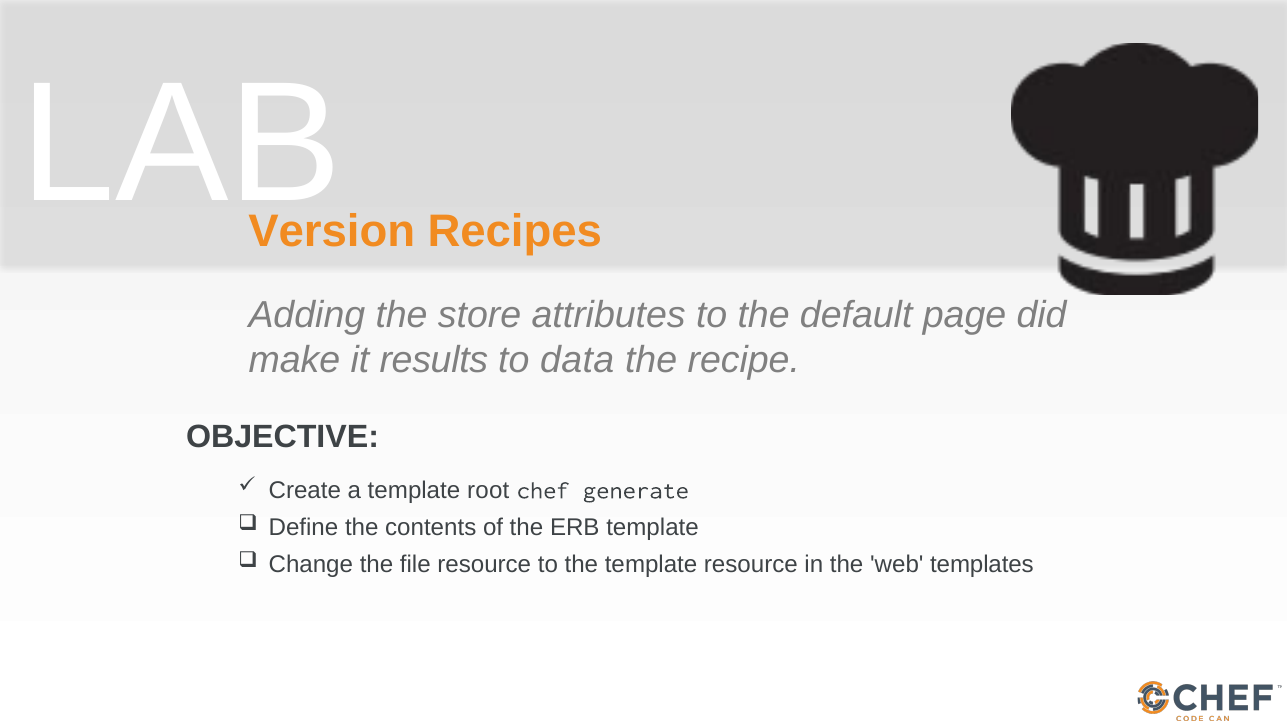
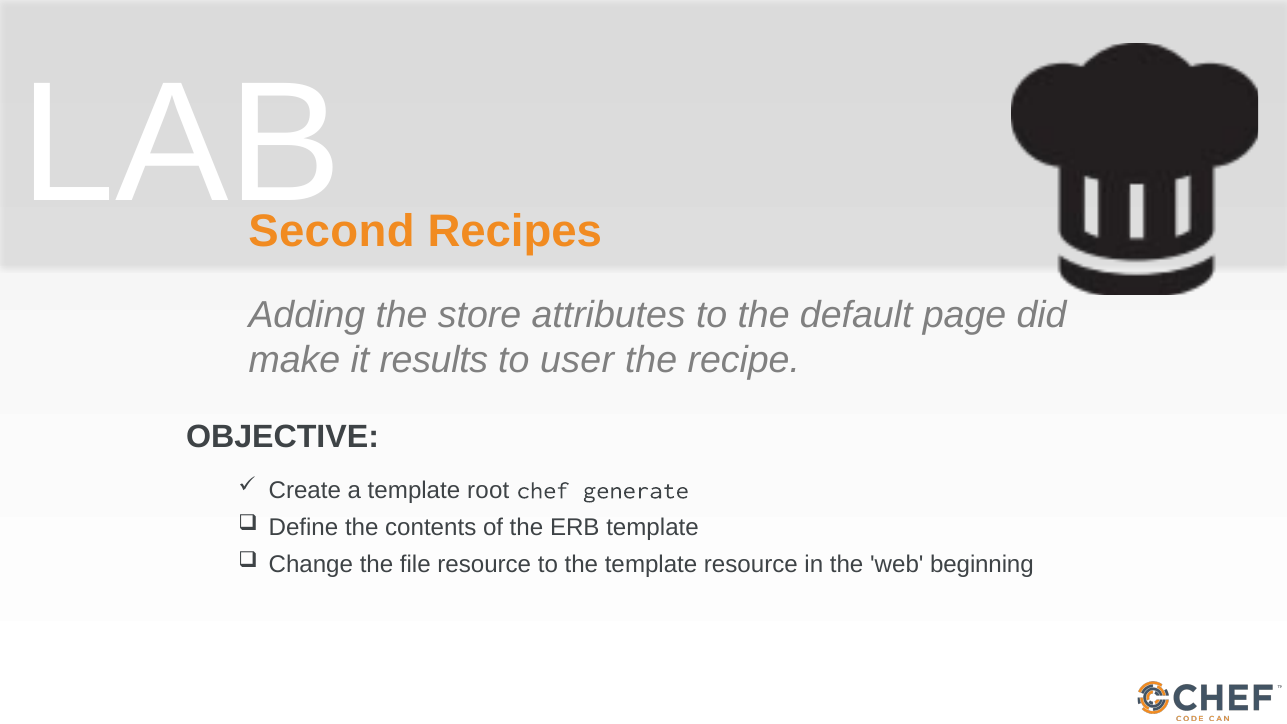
Version: Version -> Second
data: data -> user
templates: templates -> beginning
